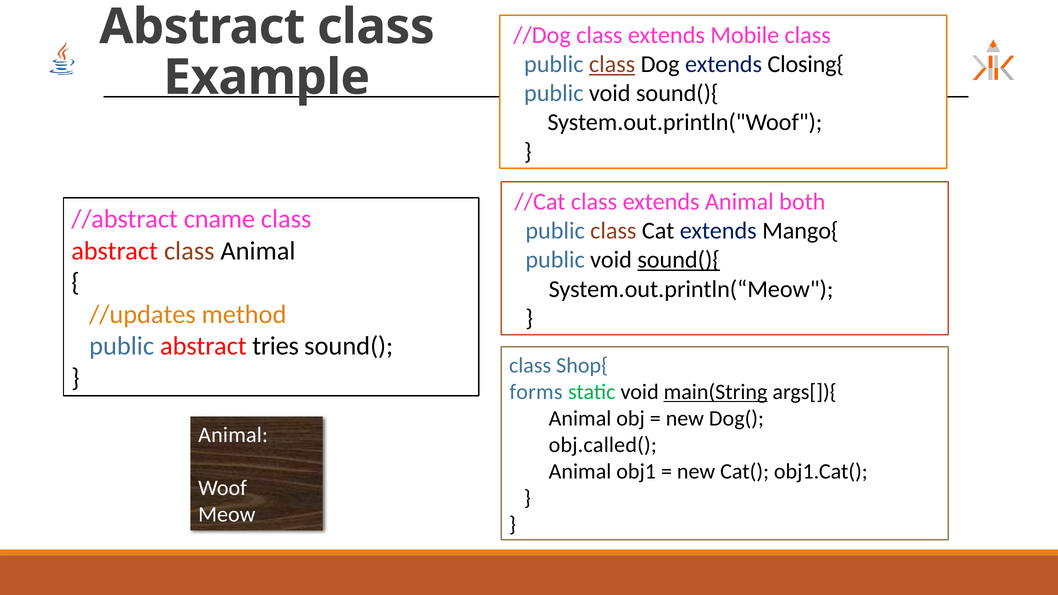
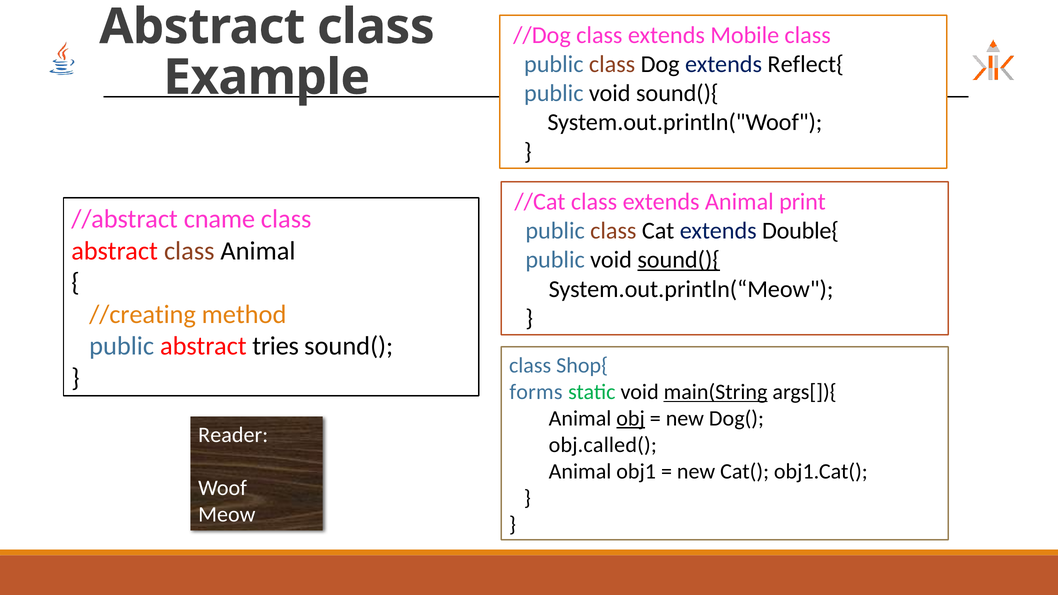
class at (612, 64) underline: present -> none
Closing{: Closing{ -> Reflect{
both: both -> print
Mango{: Mango{ -> Double{
//updates: //updates -> //creating
obj underline: none -> present
Animal at (233, 435): Animal -> Reader
